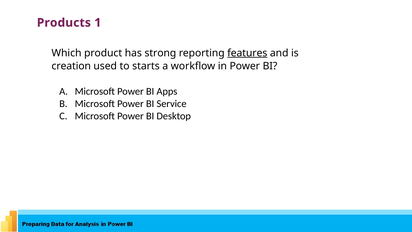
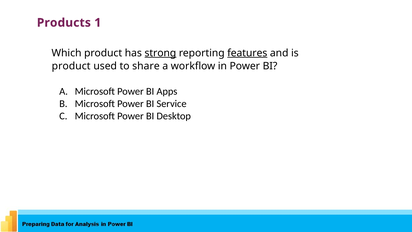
strong underline: none -> present
creation at (71, 66): creation -> product
starts: starts -> share
